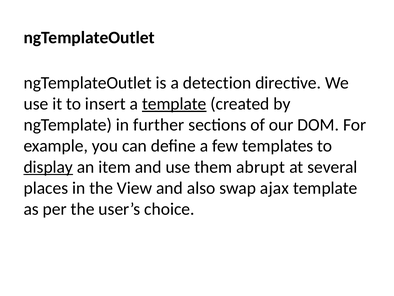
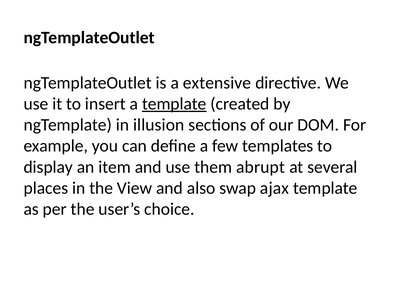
detection: detection -> extensive
further: further -> illusion
display underline: present -> none
